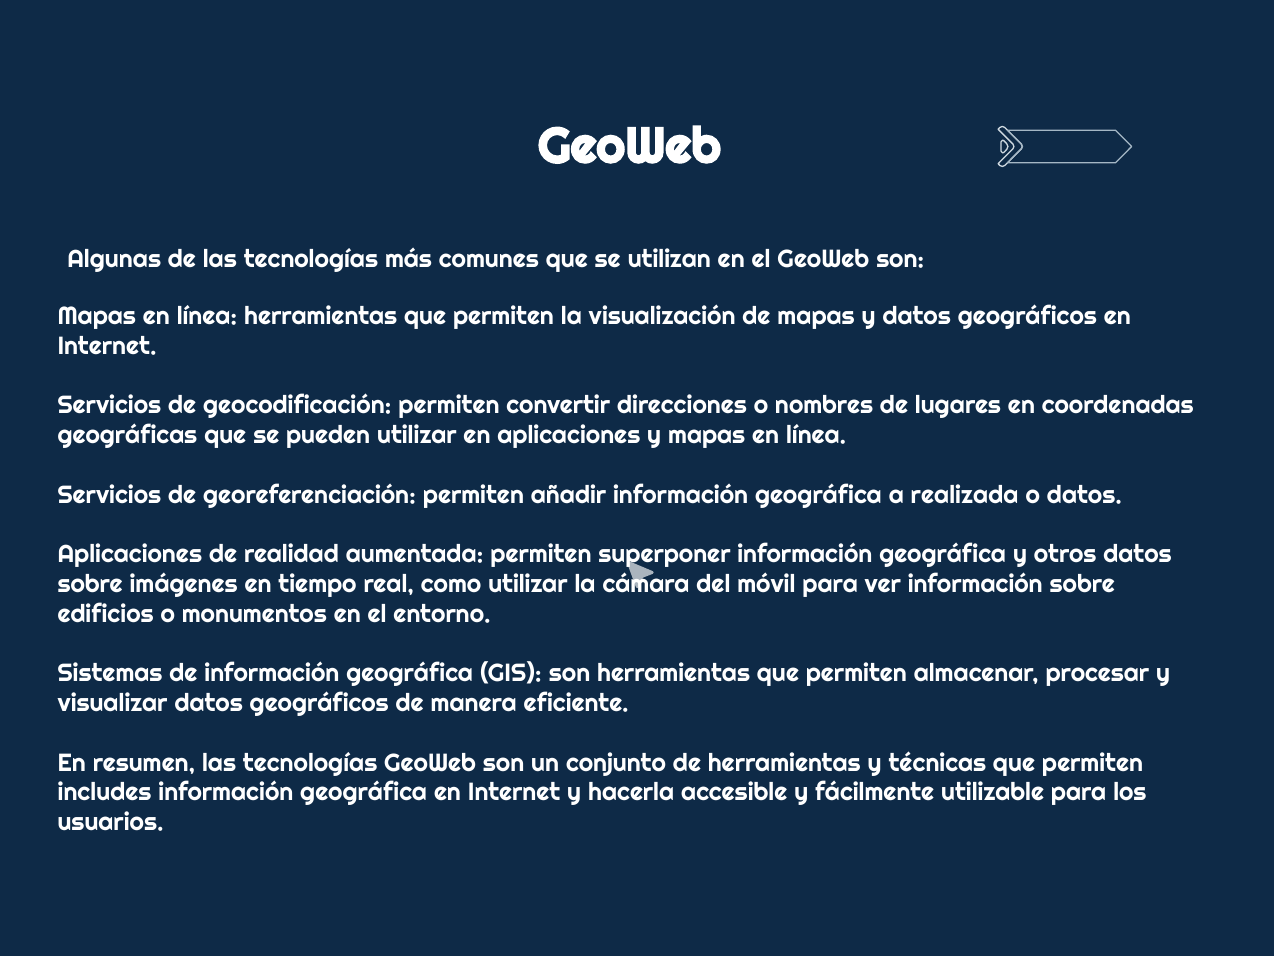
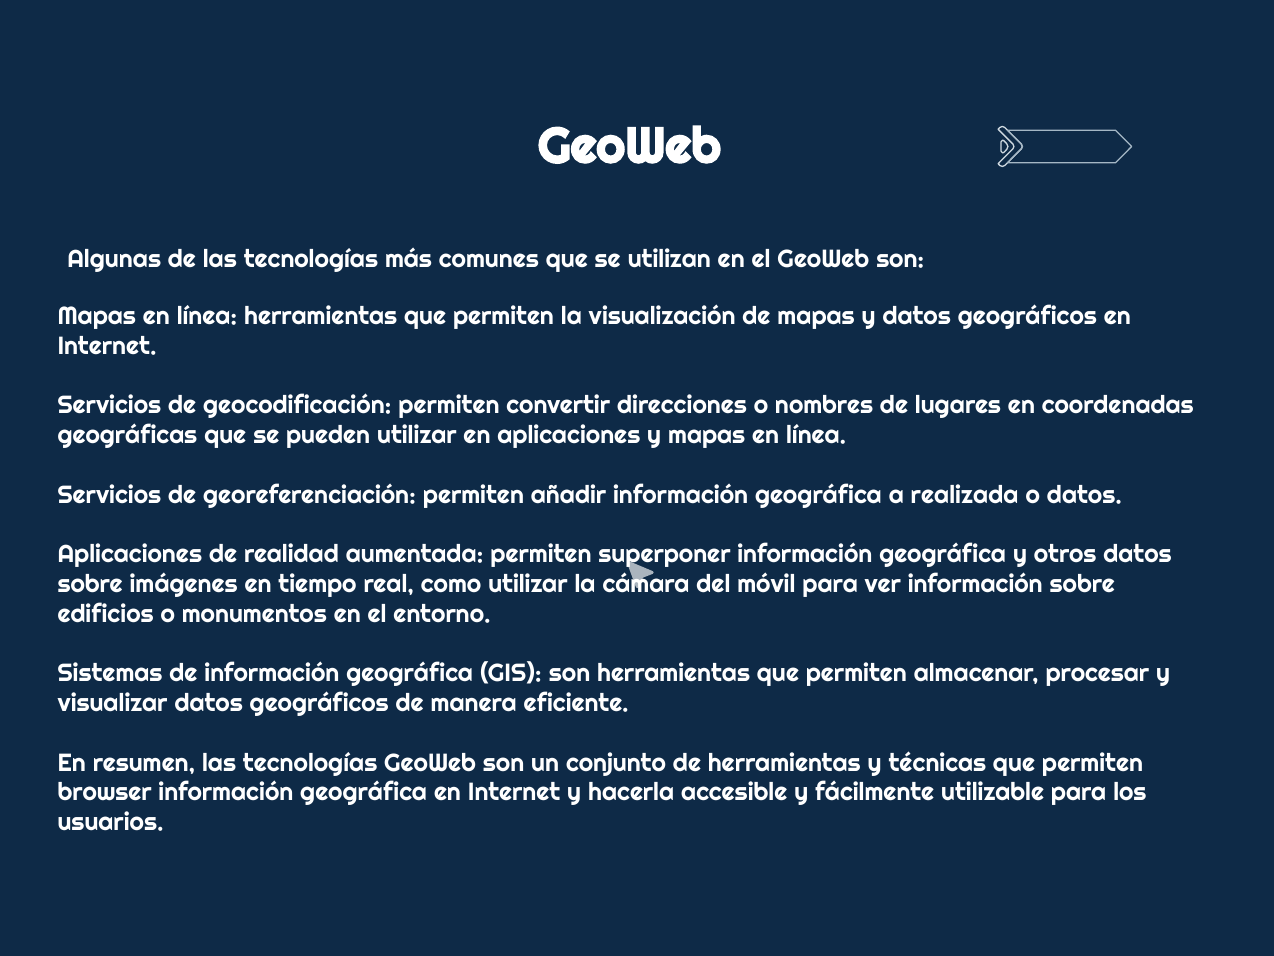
includes: includes -> browser
